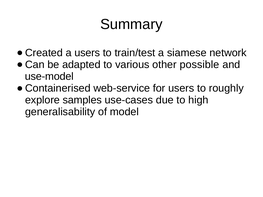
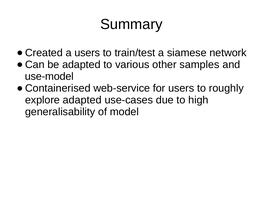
possible: possible -> samples
explore samples: samples -> adapted
